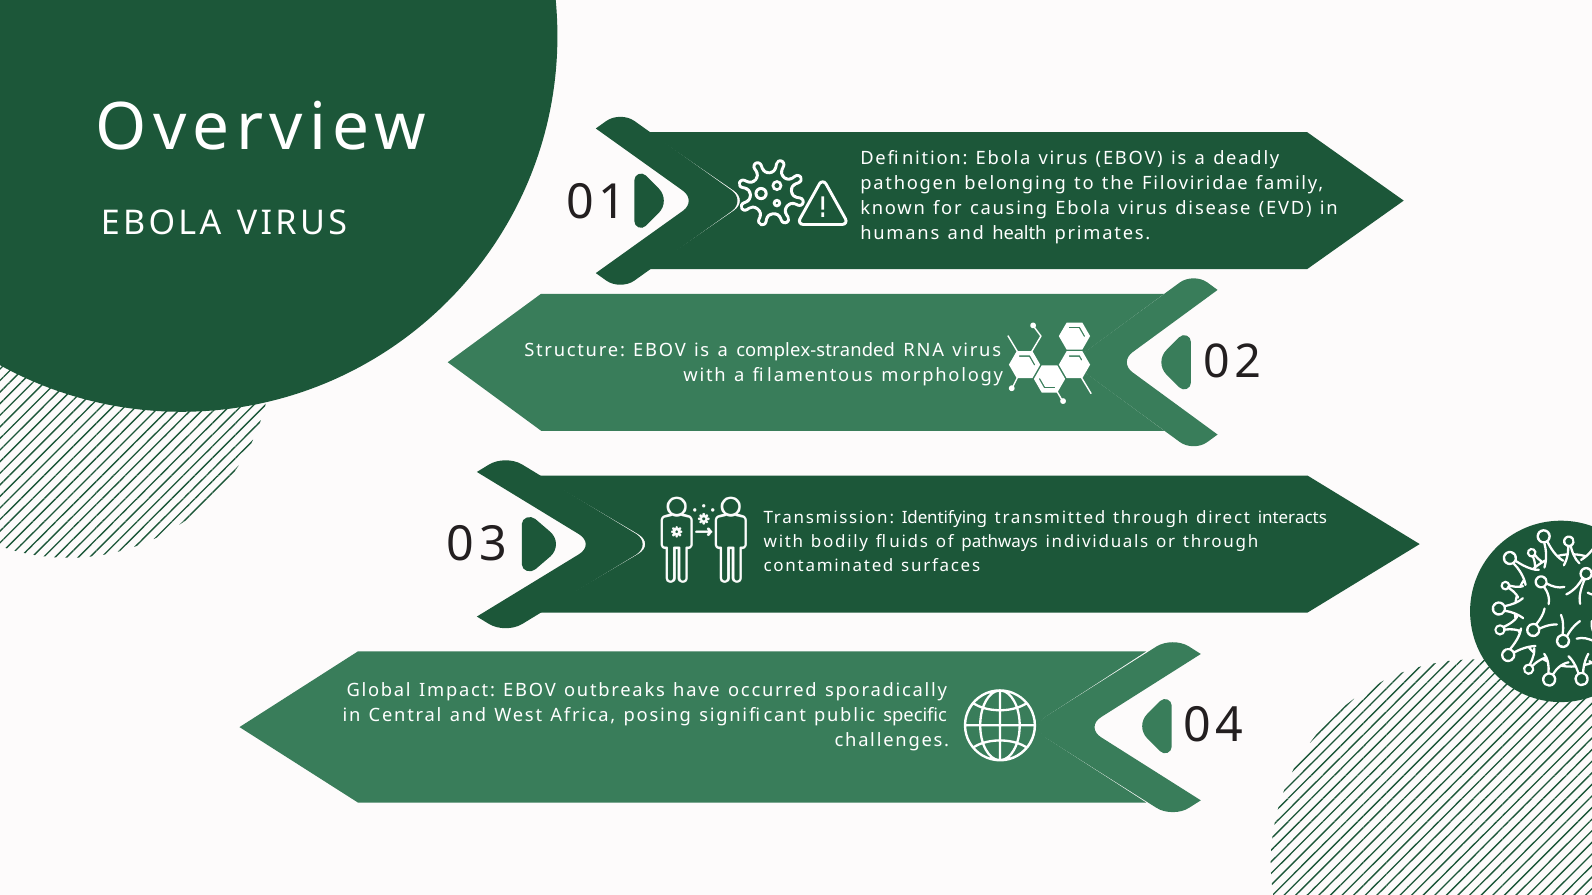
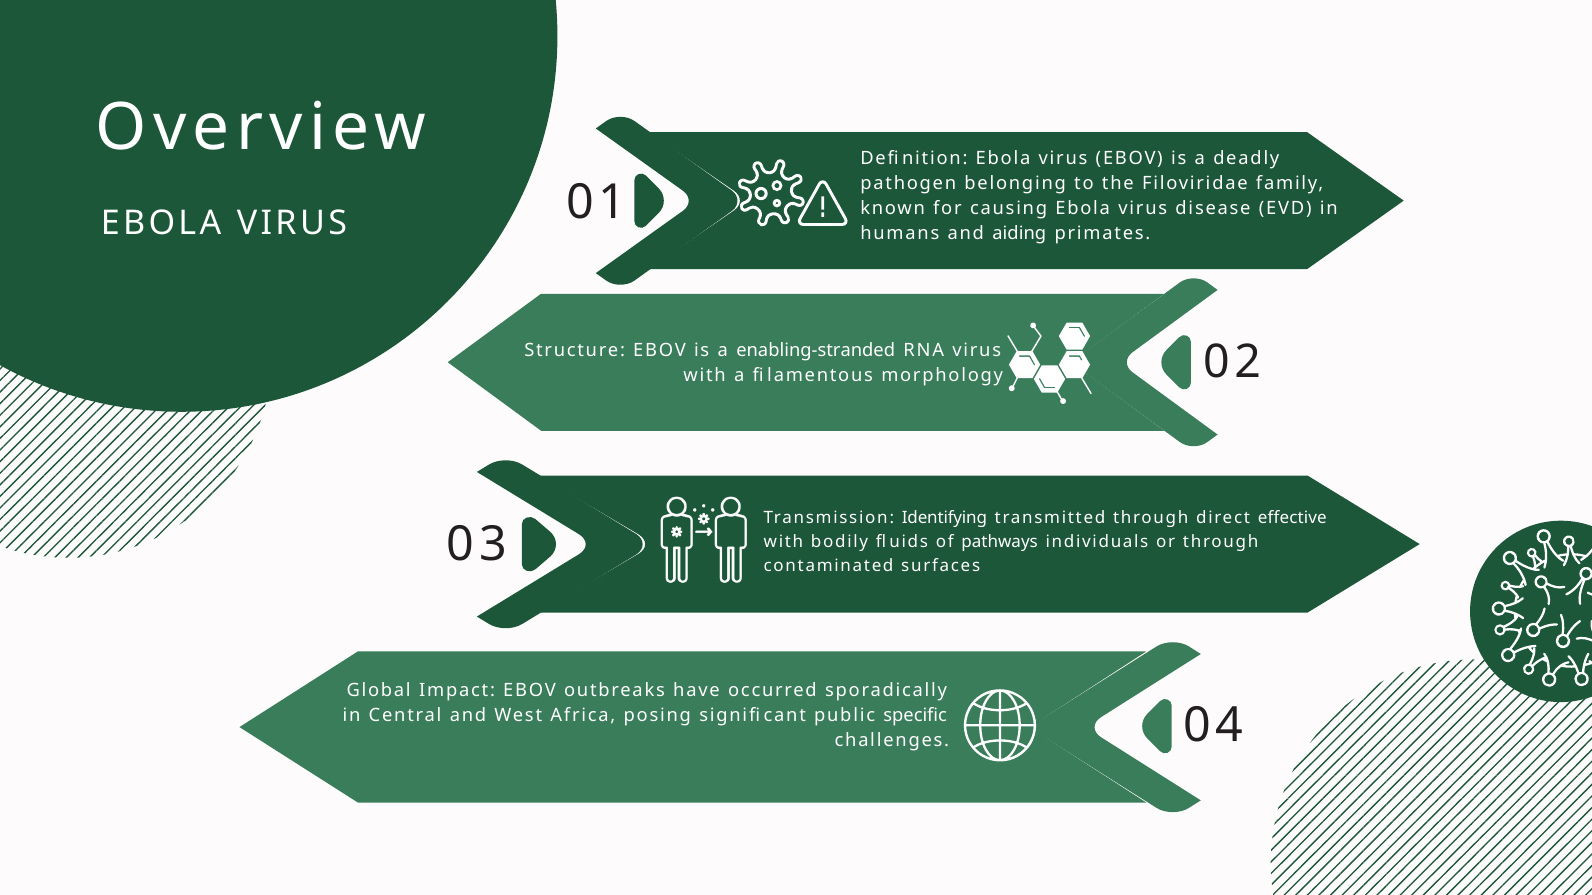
health: health -> aiding
complex-stranded: complex-stranded -> enabling-stranded
interacts: interacts -> effective
